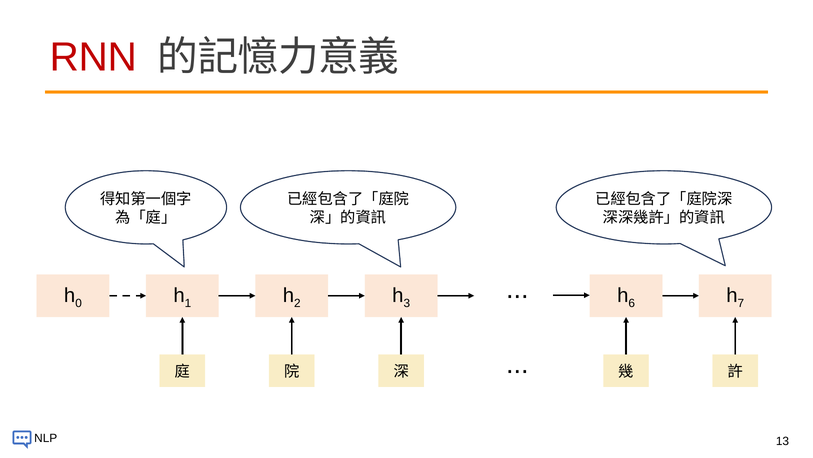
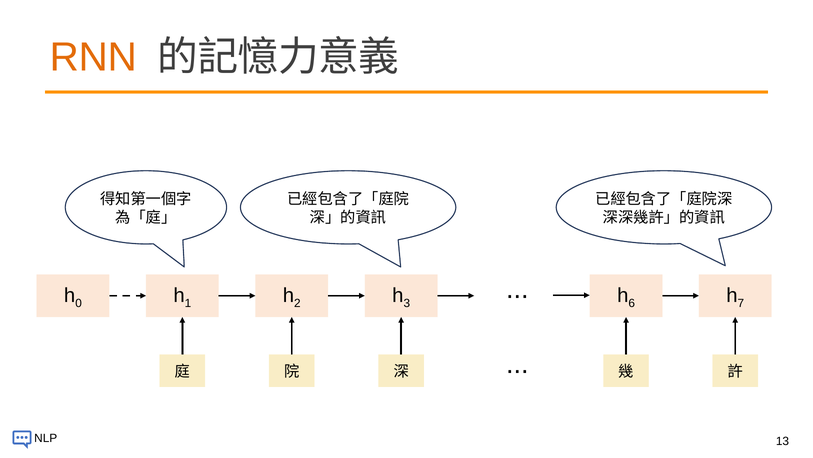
RNN colour: red -> orange
